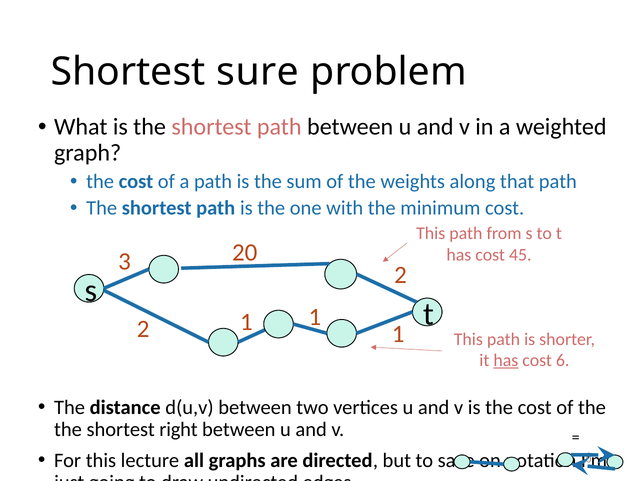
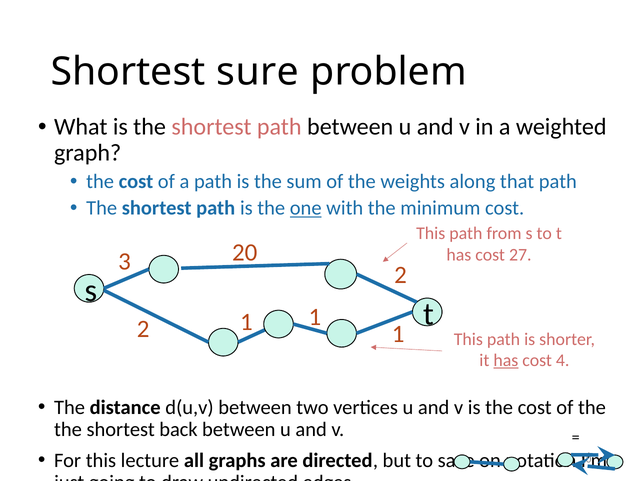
one underline: none -> present
45: 45 -> 27
6: 6 -> 4
right: right -> back
